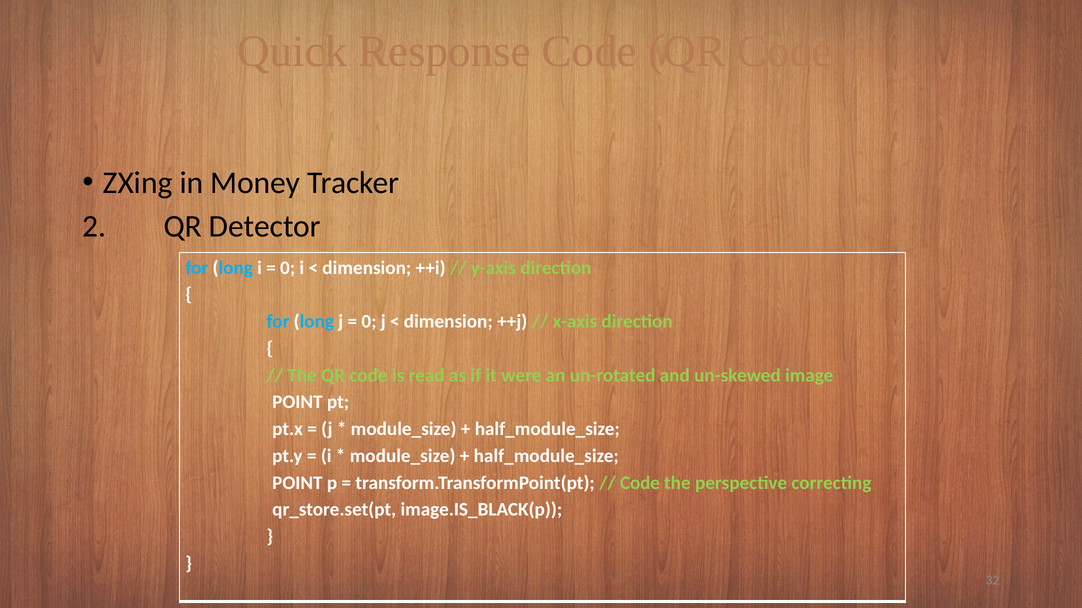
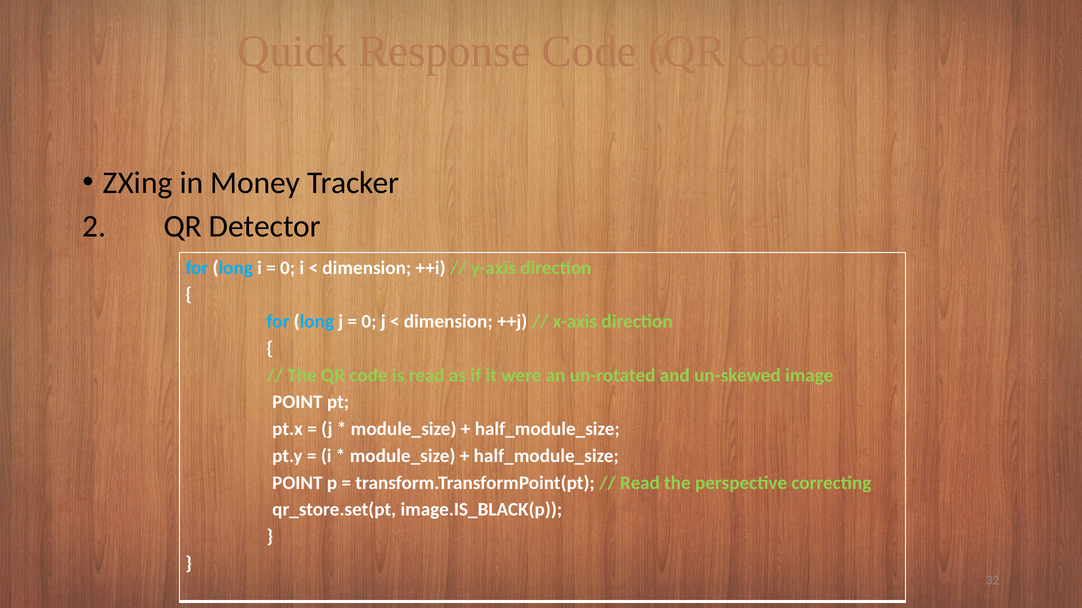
Code at (640, 483): Code -> Read
